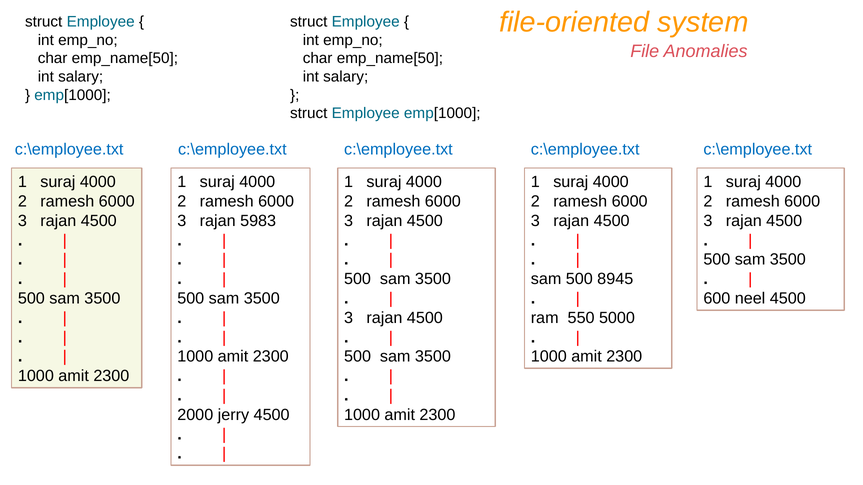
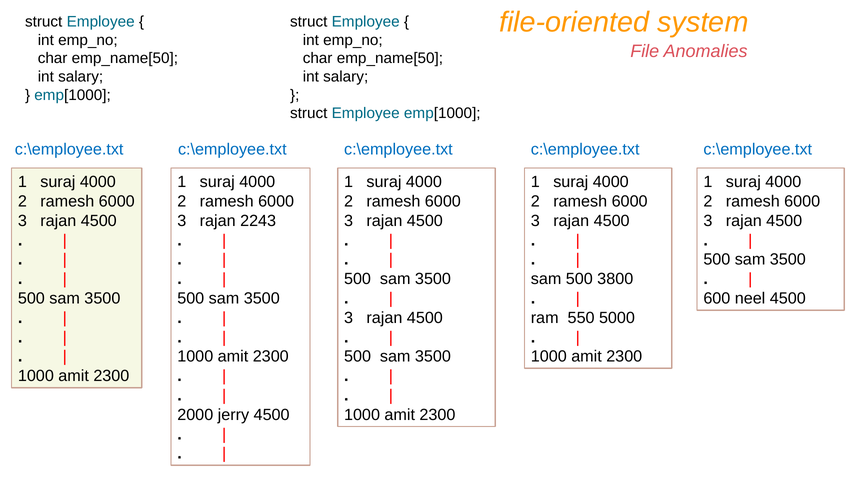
5983: 5983 -> 2243
8945: 8945 -> 3800
